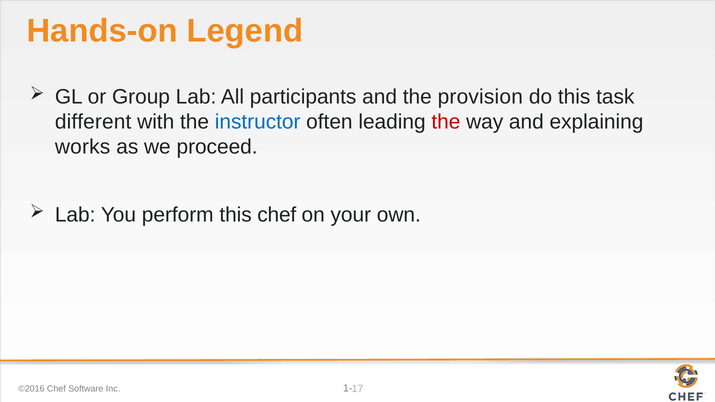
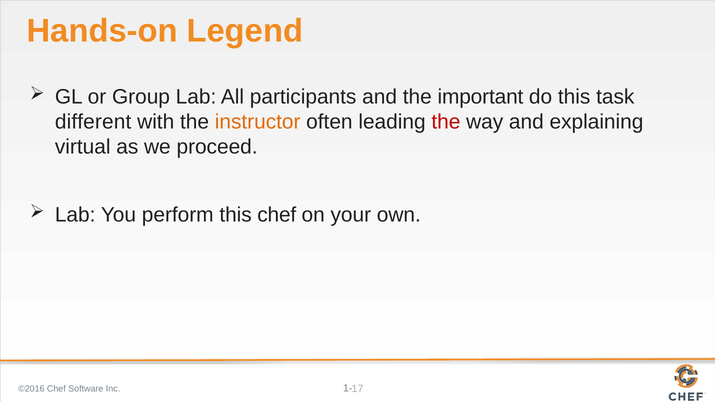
provision: provision -> important
instructor colour: blue -> orange
works: works -> virtual
